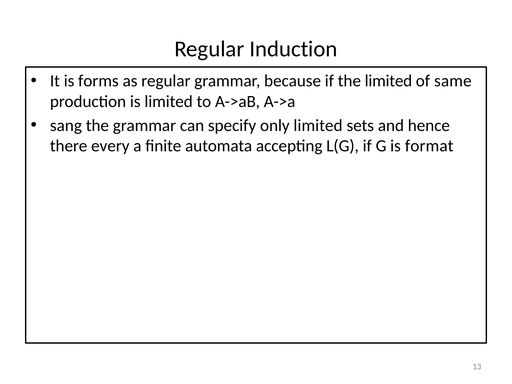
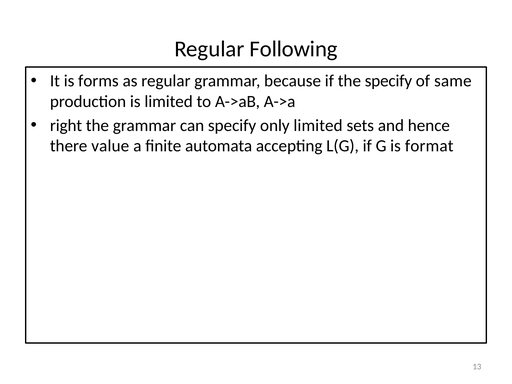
Induction: Induction -> Following
the limited: limited -> specify
sang: sang -> right
every: every -> value
